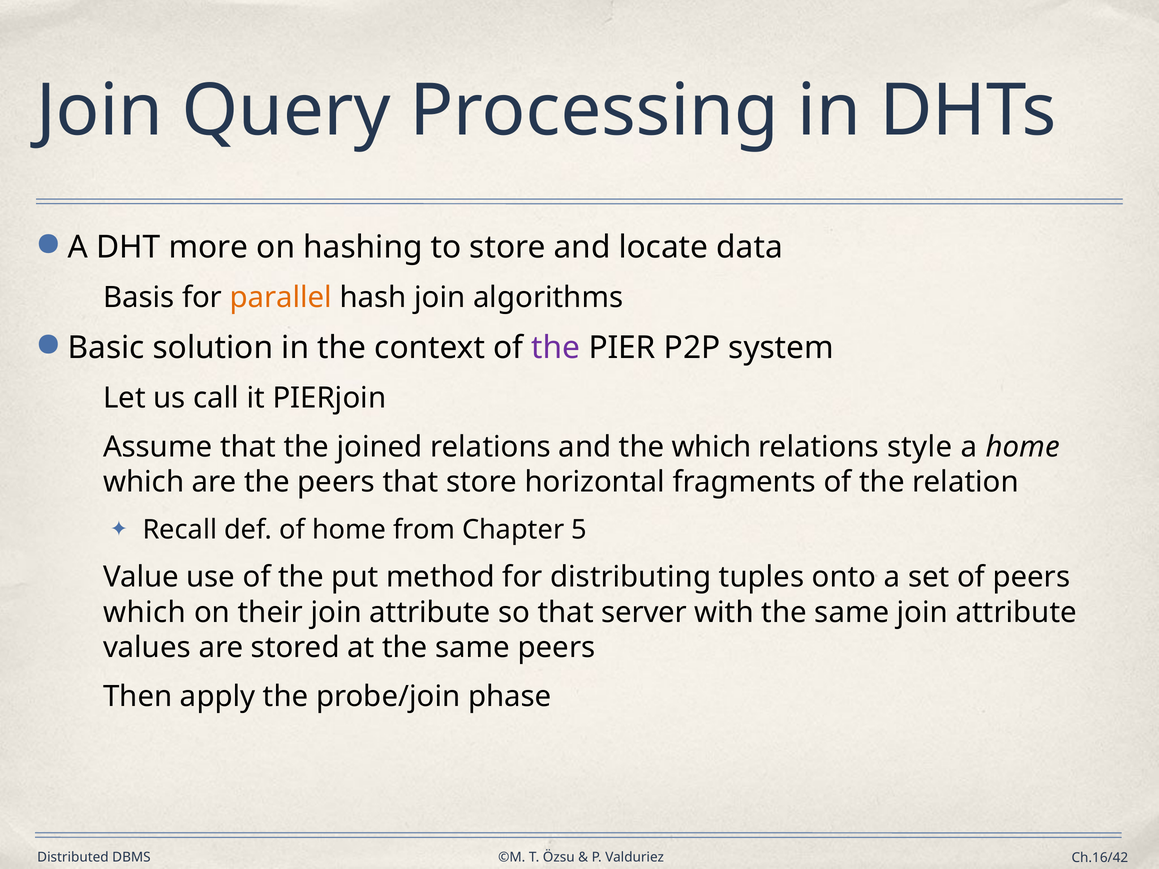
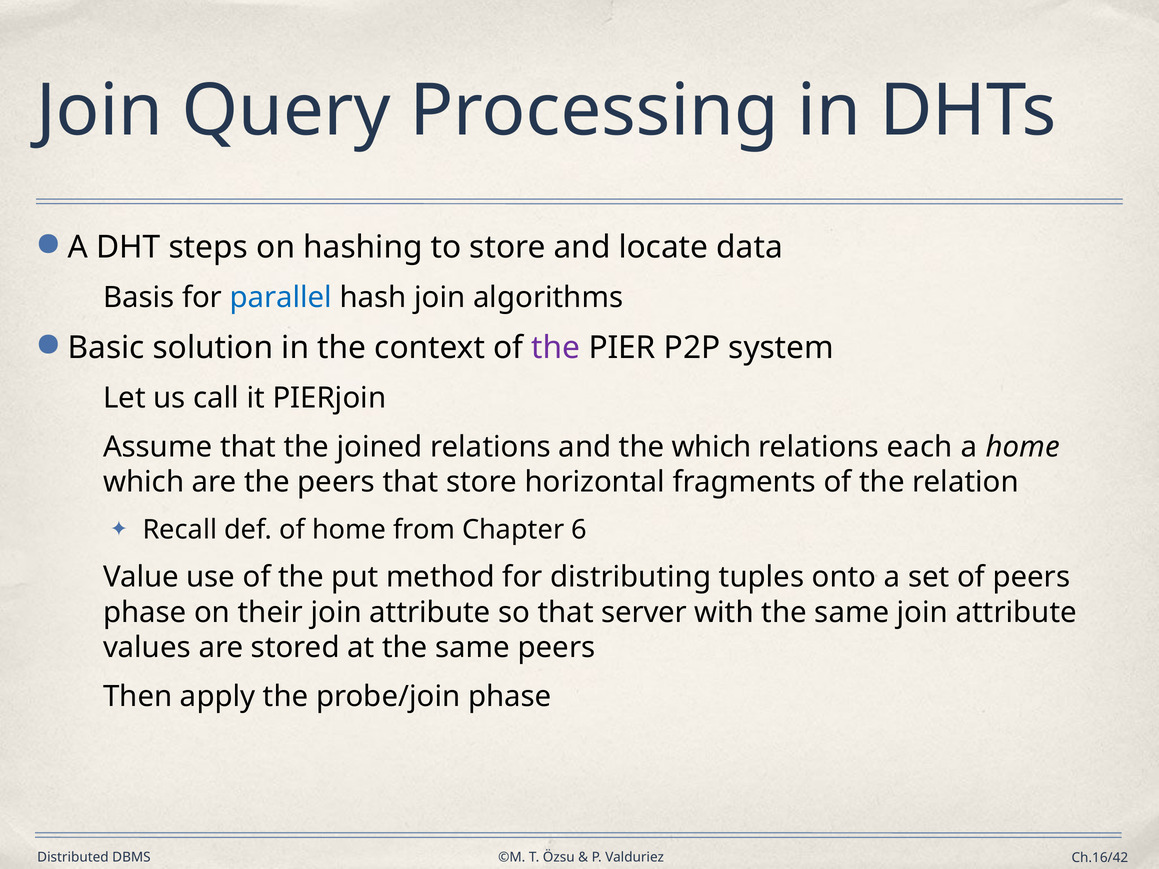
more: more -> steps
parallel colour: orange -> blue
style: style -> each
5: 5 -> 6
which at (145, 613): which -> phase
